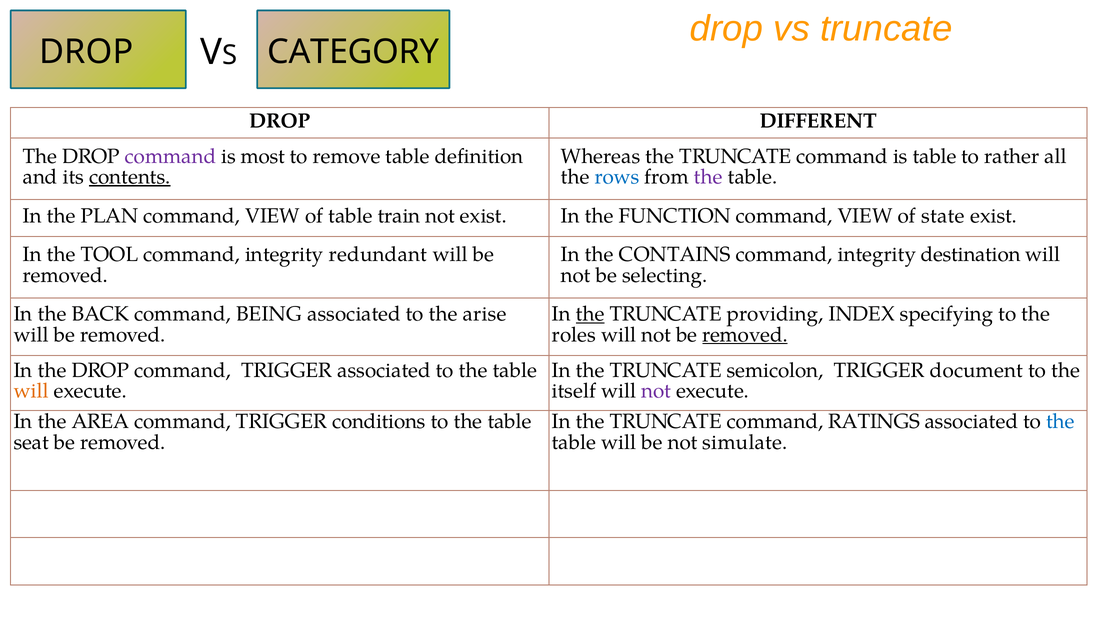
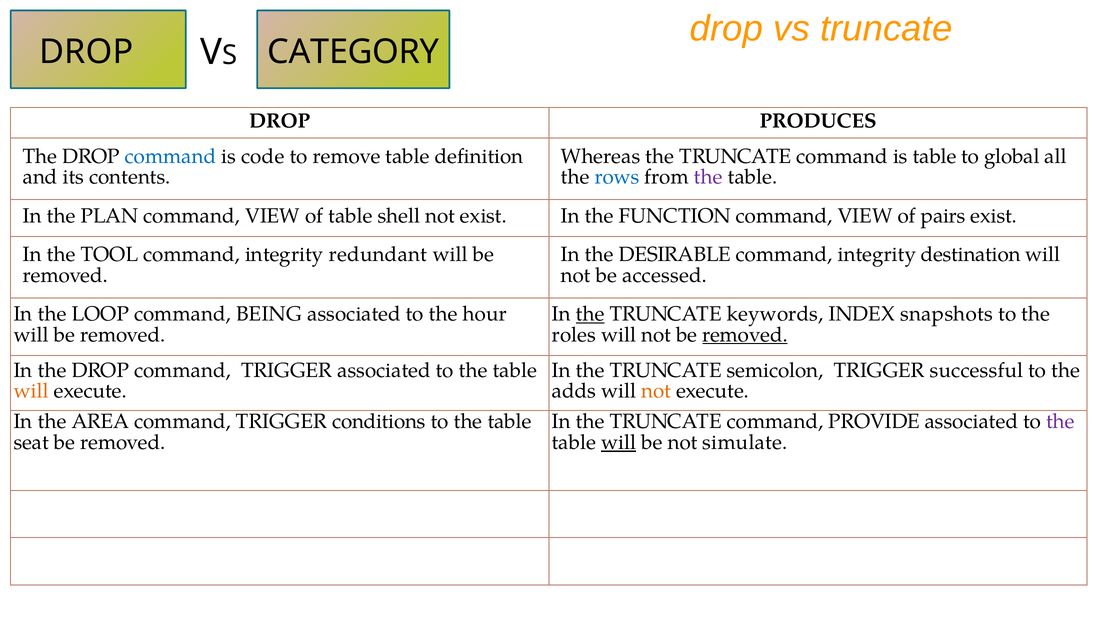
DIFFERENT: DIFFERENT -> PRODUCES
command at (171, 156) colour: purple -> blue
most: most -> code
rather: rather -> global
contents underline: present -> none
train: train -> shell
state: state -> pairs
CONTAINS: CONTAINS -> DESIRABLE
selecting: selecting -> accessed
BACK: BACK -> LOOP
arise: arise -> hour
providing: providing -> keywords
specifying: specifying -> snapshots
document: document -> successful
itself: itself -> adds
not at (656, 392) colour: purple -> orange
RATINGS: RATINGS -> PROVIDE
the at (1060, 422) colour: blue -> purple
will at (619, 443) underline: none -> present
